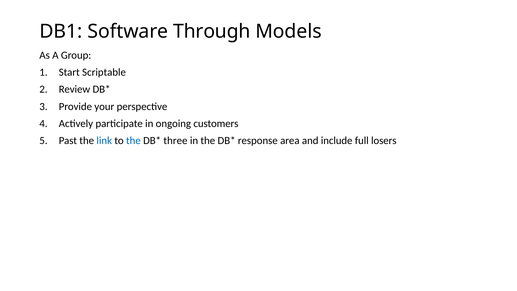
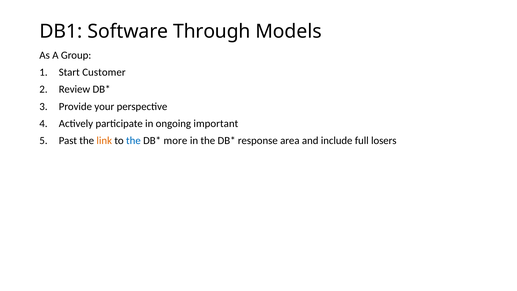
Scriptable: Scriptable -> Customer
customers: customers -> important
link colour: blue -> orange
three: three -> more
